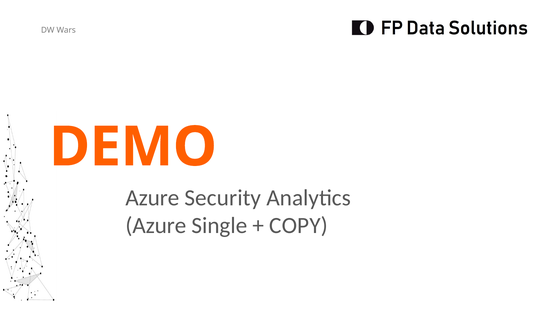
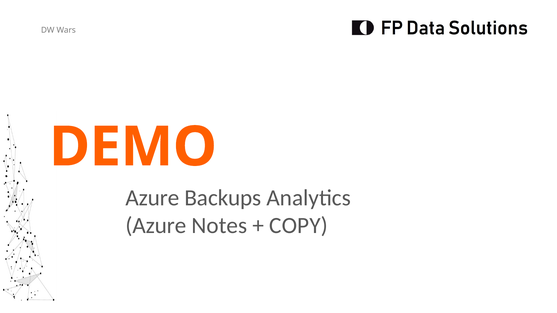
Security: Security -> Backups
Single: Single -> Notes
